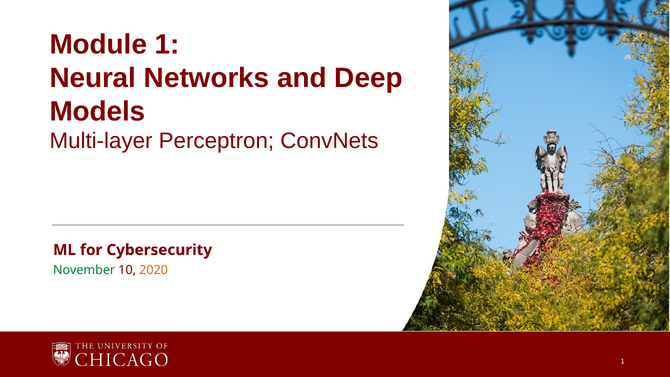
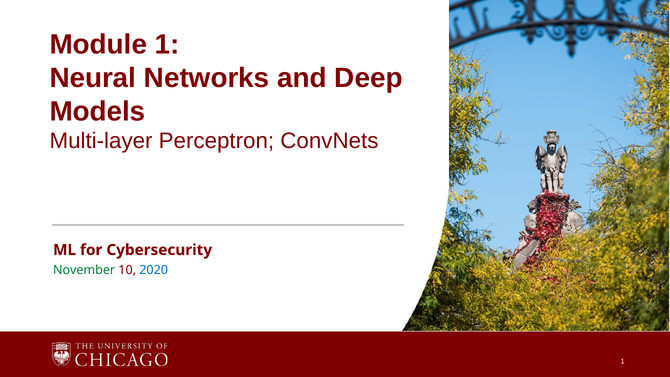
2020 colour: orange -> blue
